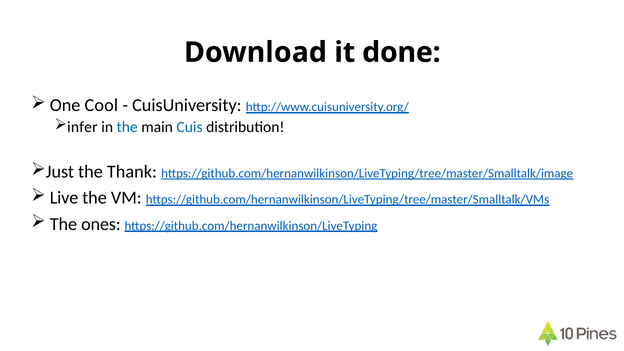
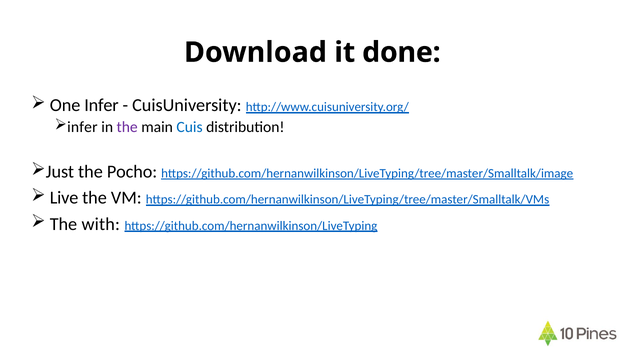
One Cool: Cool -> Infer
the at (127, 127) colour: blue -> purple
Thank: Thank -> Pocho
ones: ones -> with
